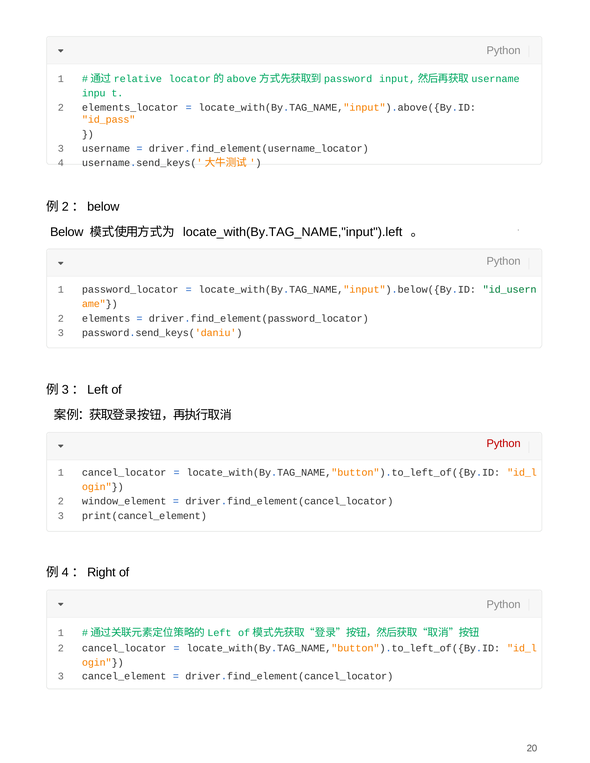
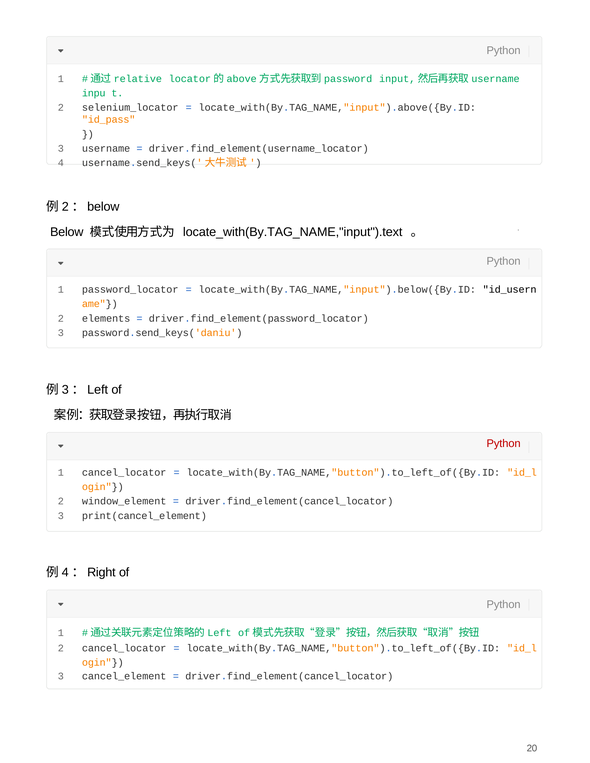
elements_locator: elements_locator -> selenium_locator
locate_with(By.TAG_NAME,"input").left: locate_with(By.TAG_NAME,"input").left -> locate_with(By.TAG_NAME,"input").text
id_usern colour: green -> black
